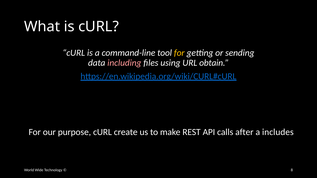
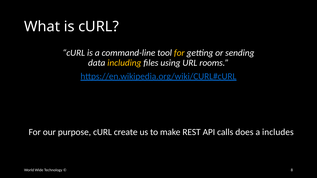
including colour: pink -> yellow
obtain: obtain -> rooms
after: after -> does
